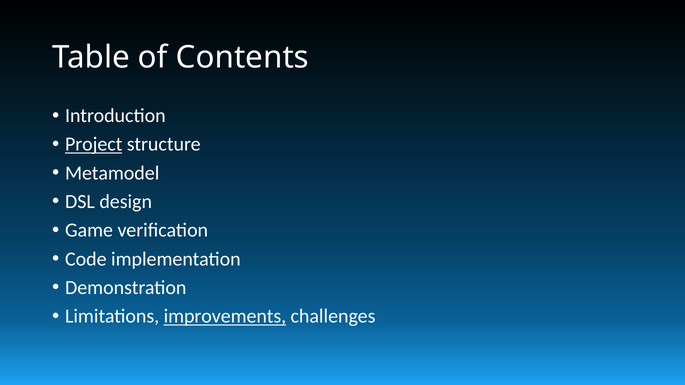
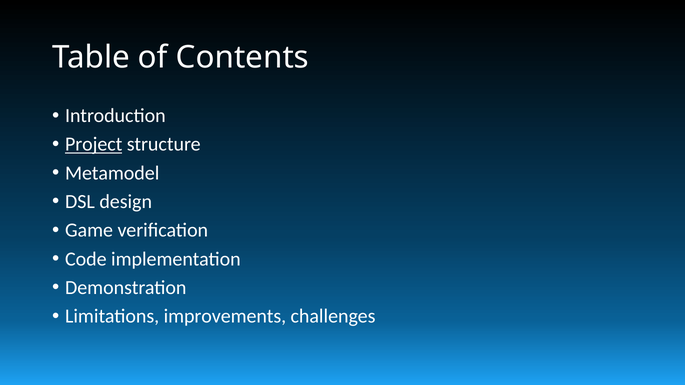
improvements underline: present -> none
